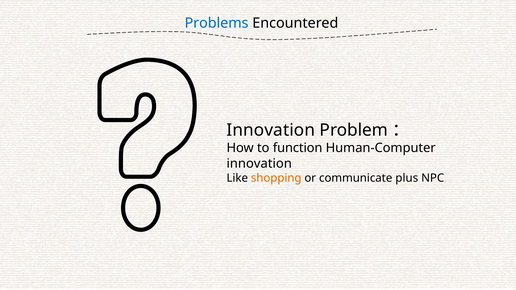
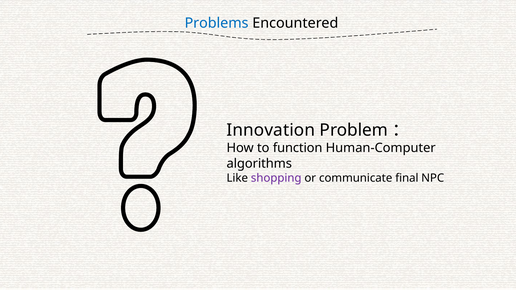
innovation at (259, 164): innovation -> algorithms
shopping colour: orange -> purple
plus: plus -> final
